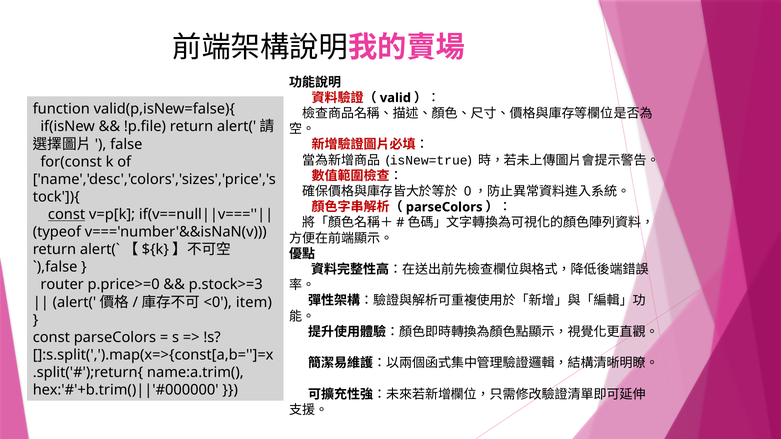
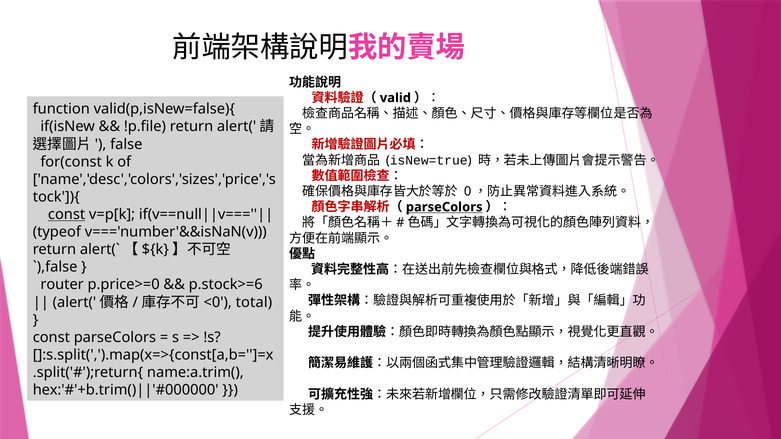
parseColors at (444, 207) underline: none -> present
p.stock>=3: p.stock>=3 -> p.stock>=6
item: item -> total
